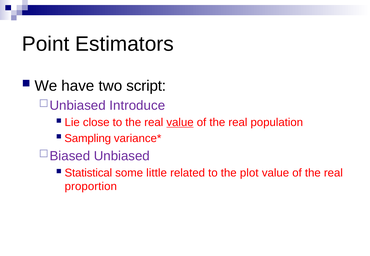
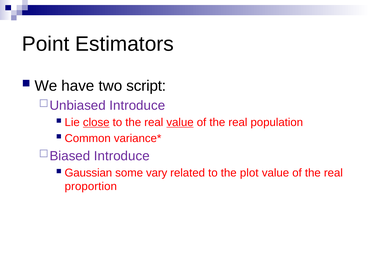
close underline: none -> present
Sampling: Sampling -> Common
Unbiased at (122, 156): Unbiased -> Introduce
Statistical: Statistical -> Gaussian
little: little -> vary
